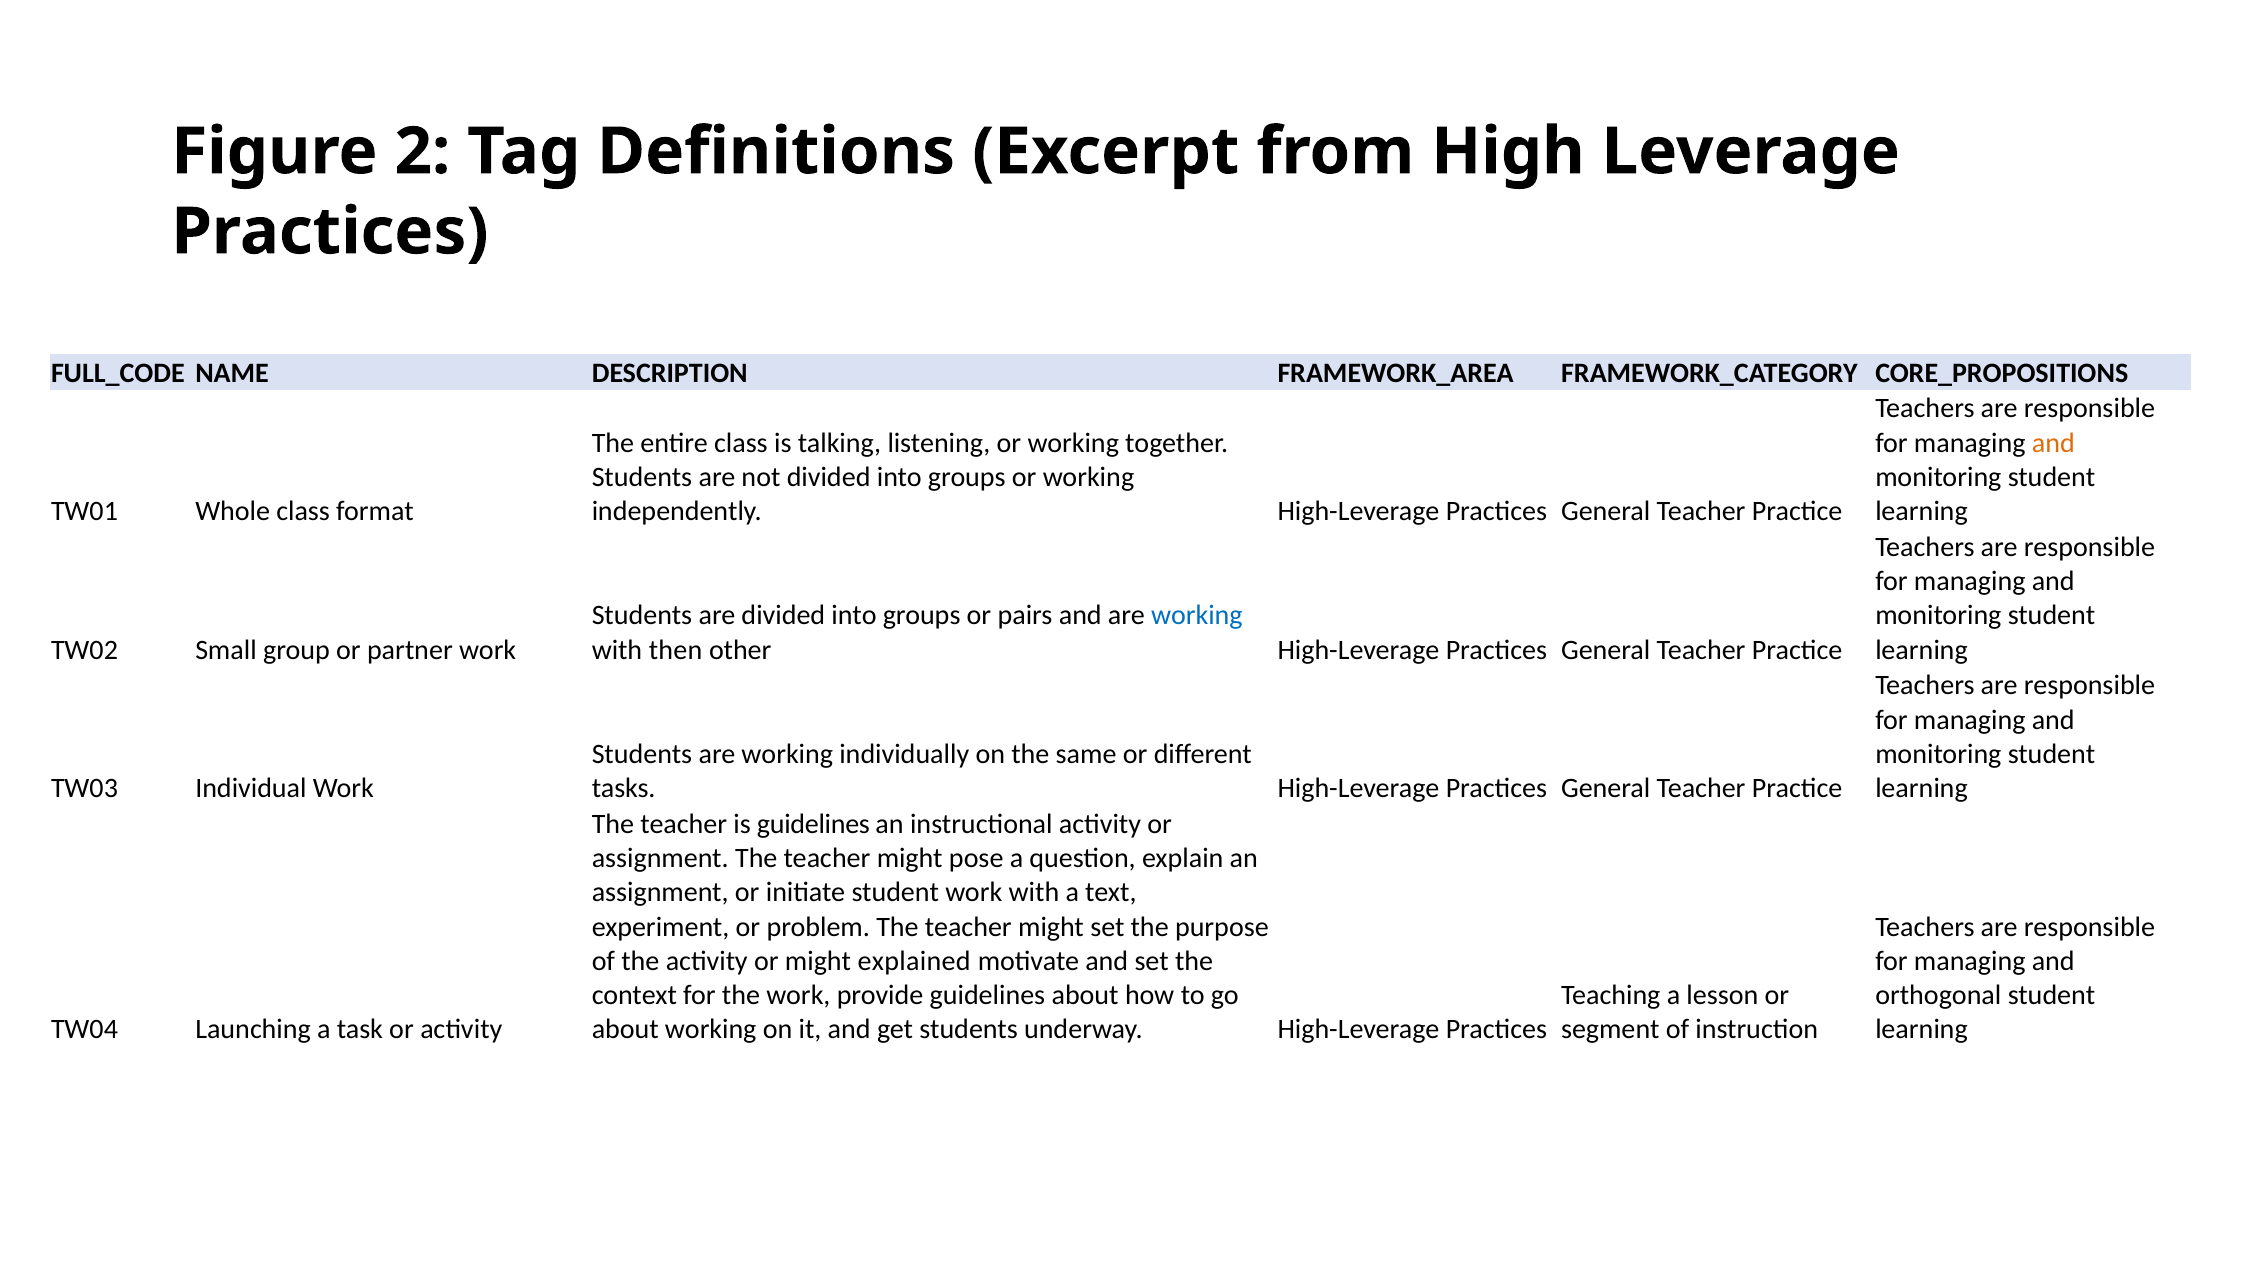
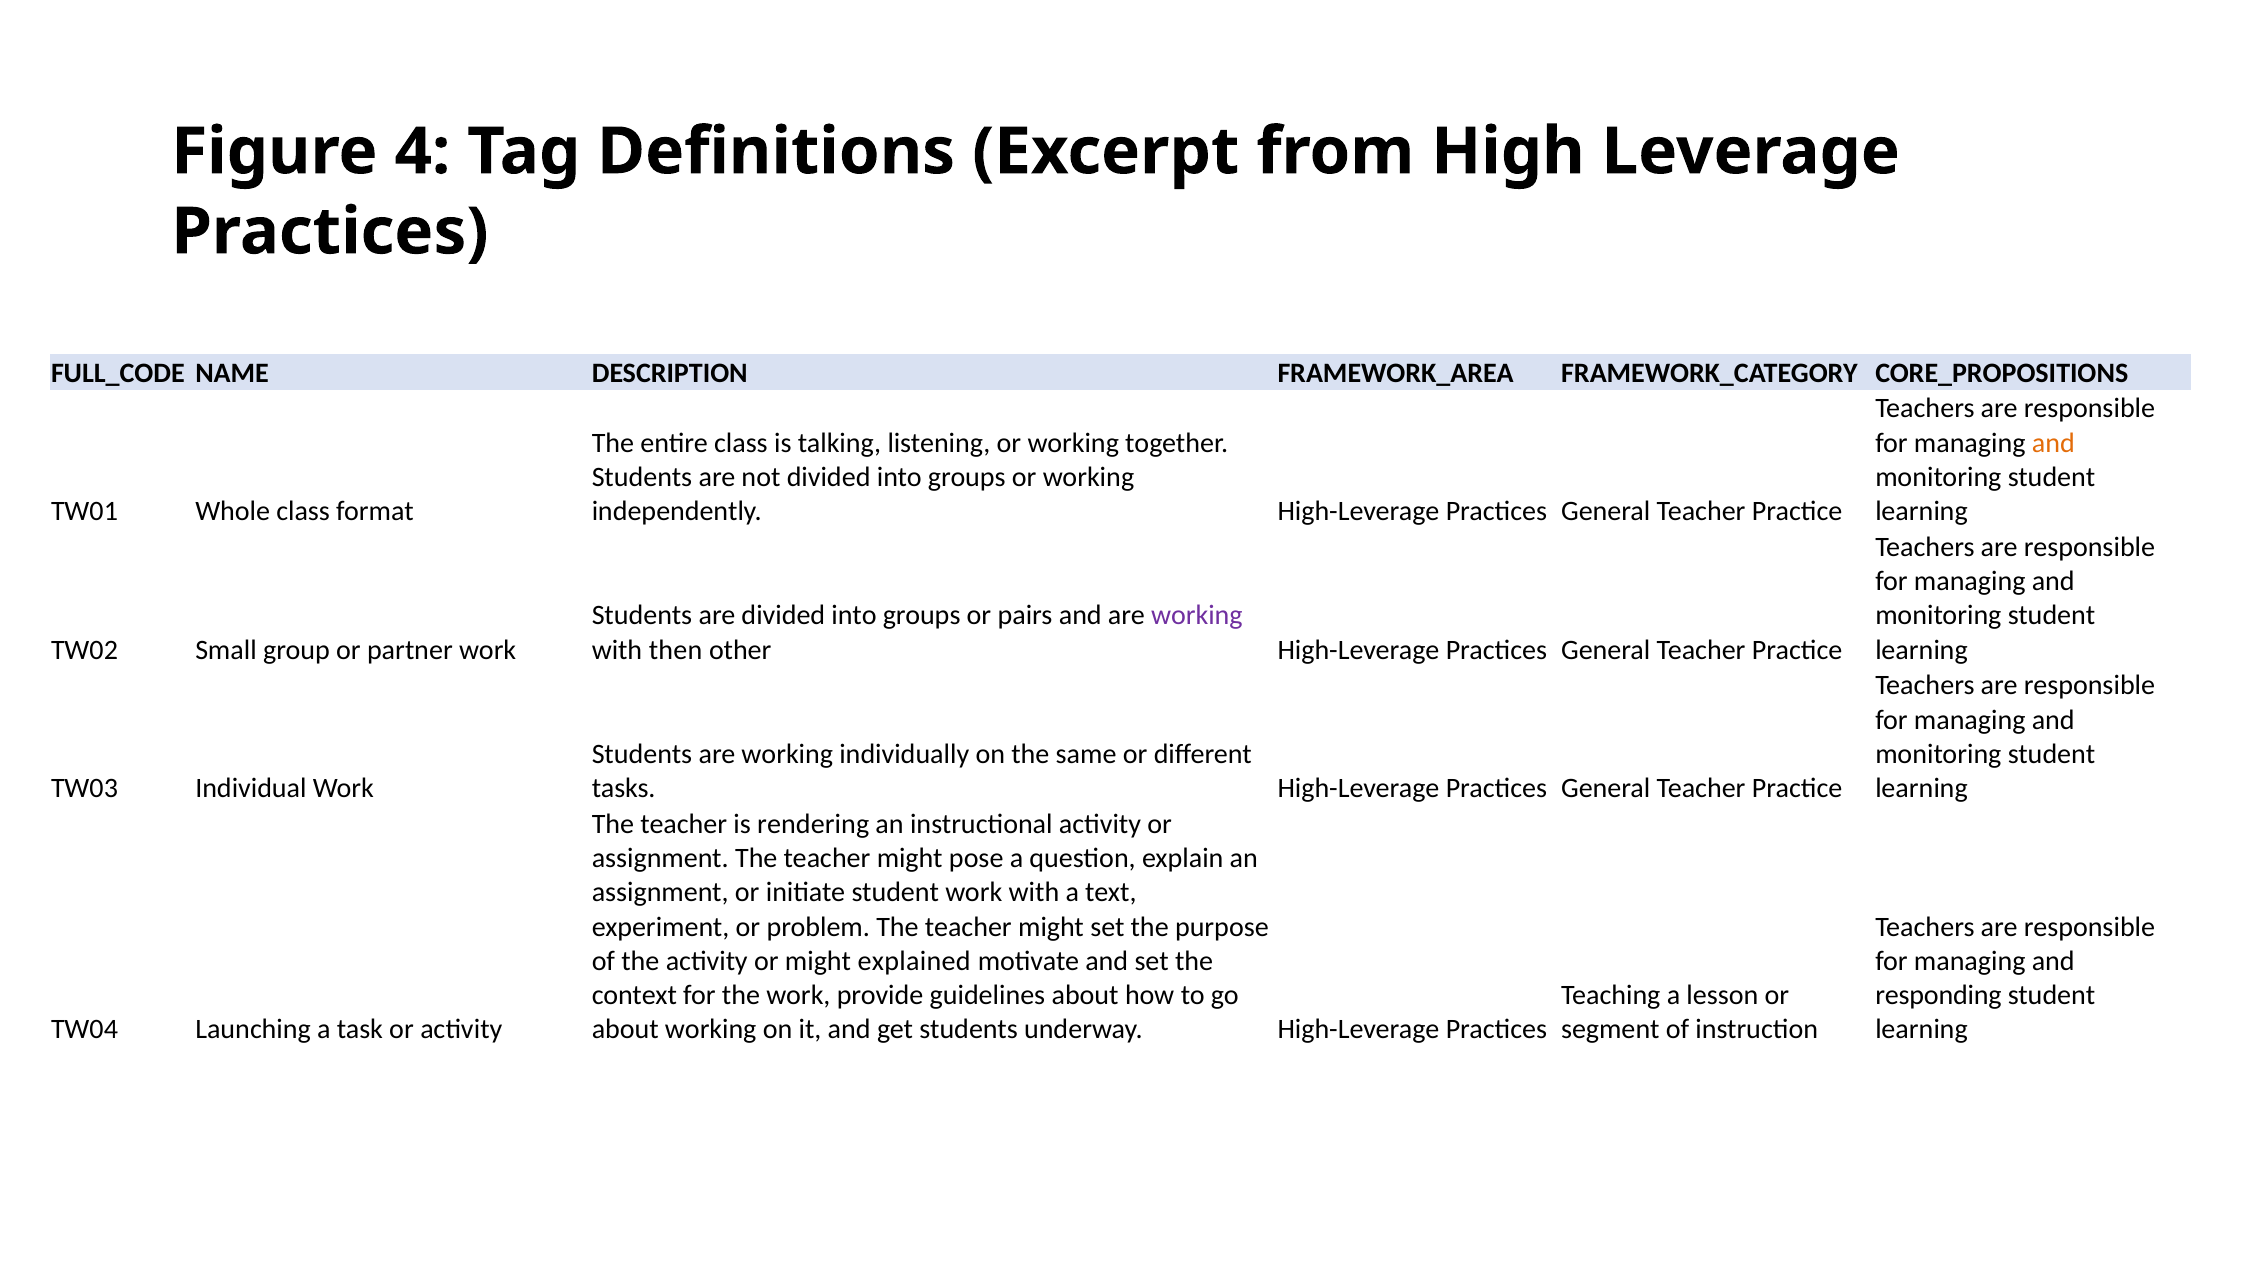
2: 2 -> 4
working at (1197, 616) colour: blue -> purple
is guidelines: guidelines -> rendering
orthogonal: orthogonal -> responding
